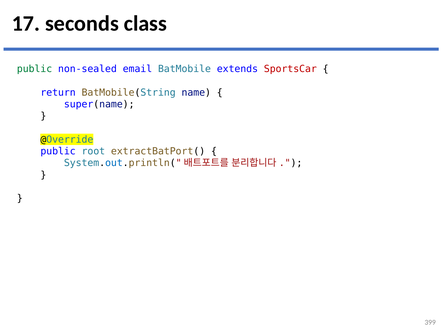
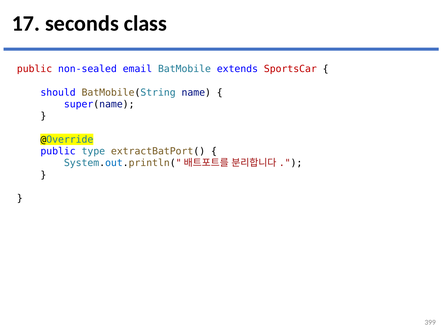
public at (35, 69) colour: green -> red
return: return -> should
root: root -> type
